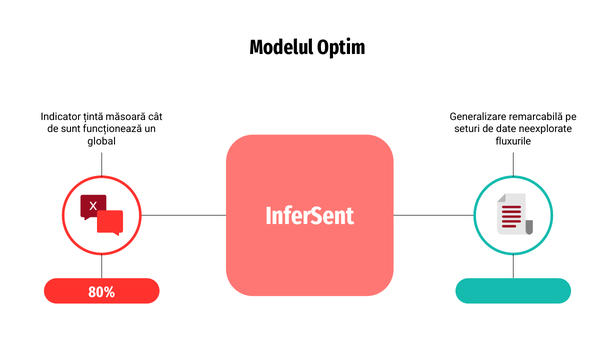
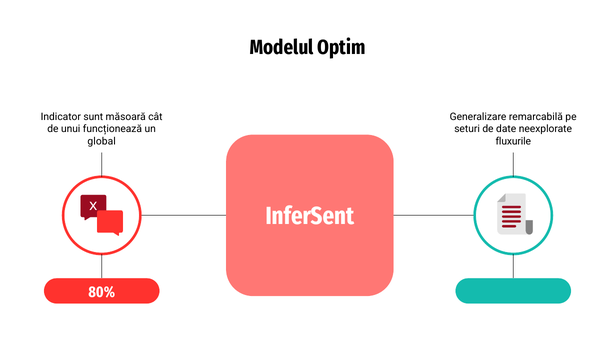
țintă: țintă -> sunt
sunt: sunt -> unui
